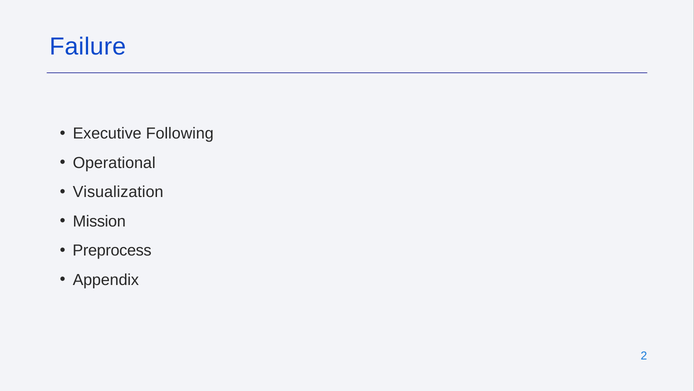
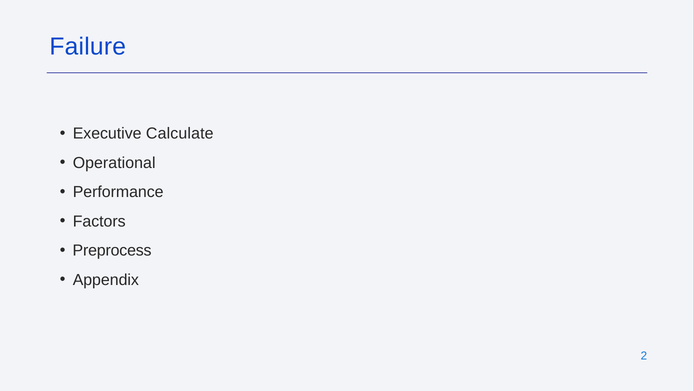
Following: Following -> Calculate
Visualization: Visualization -> Performance
Mission: Mission -> Factors
